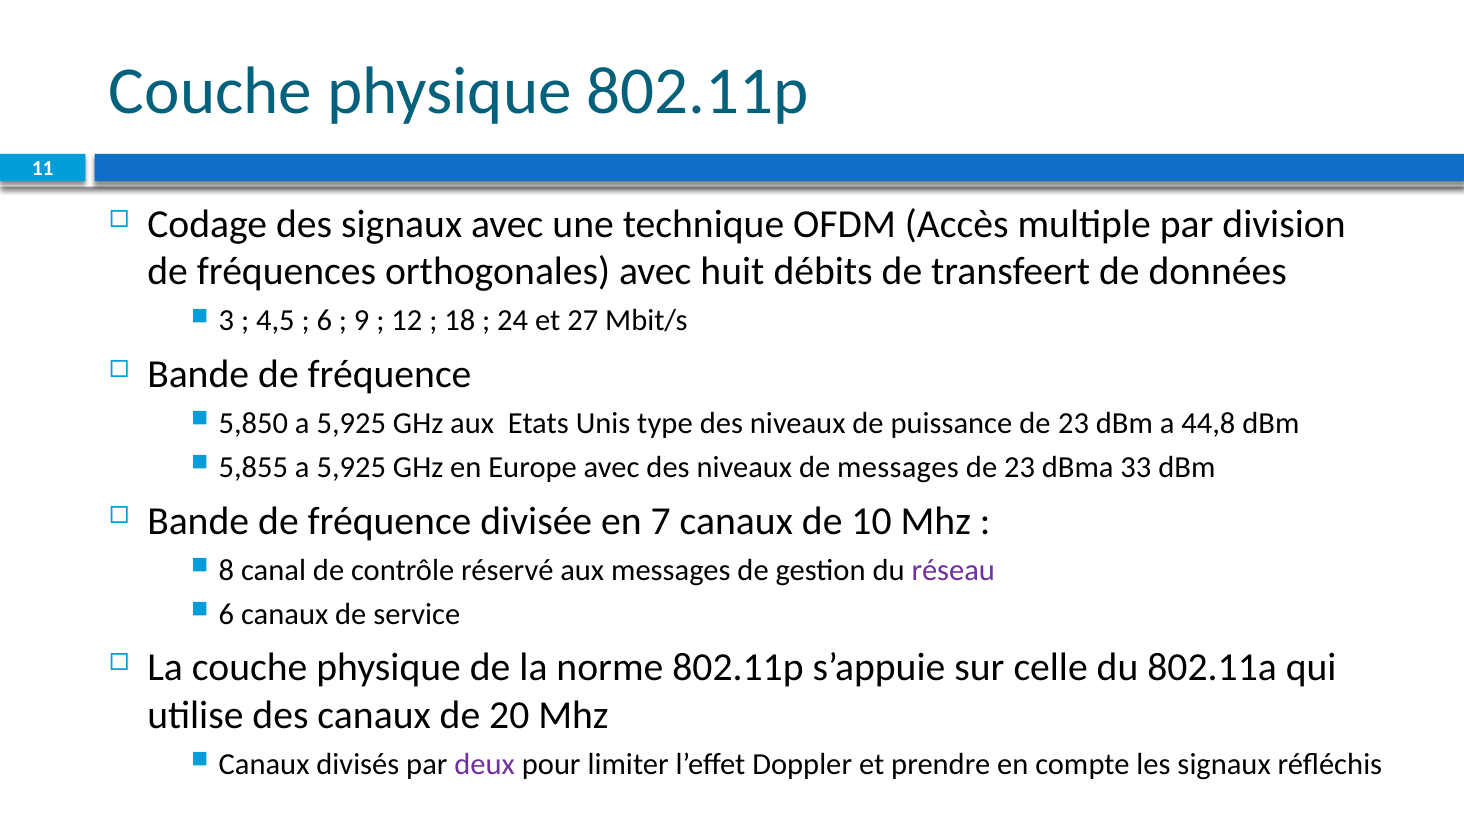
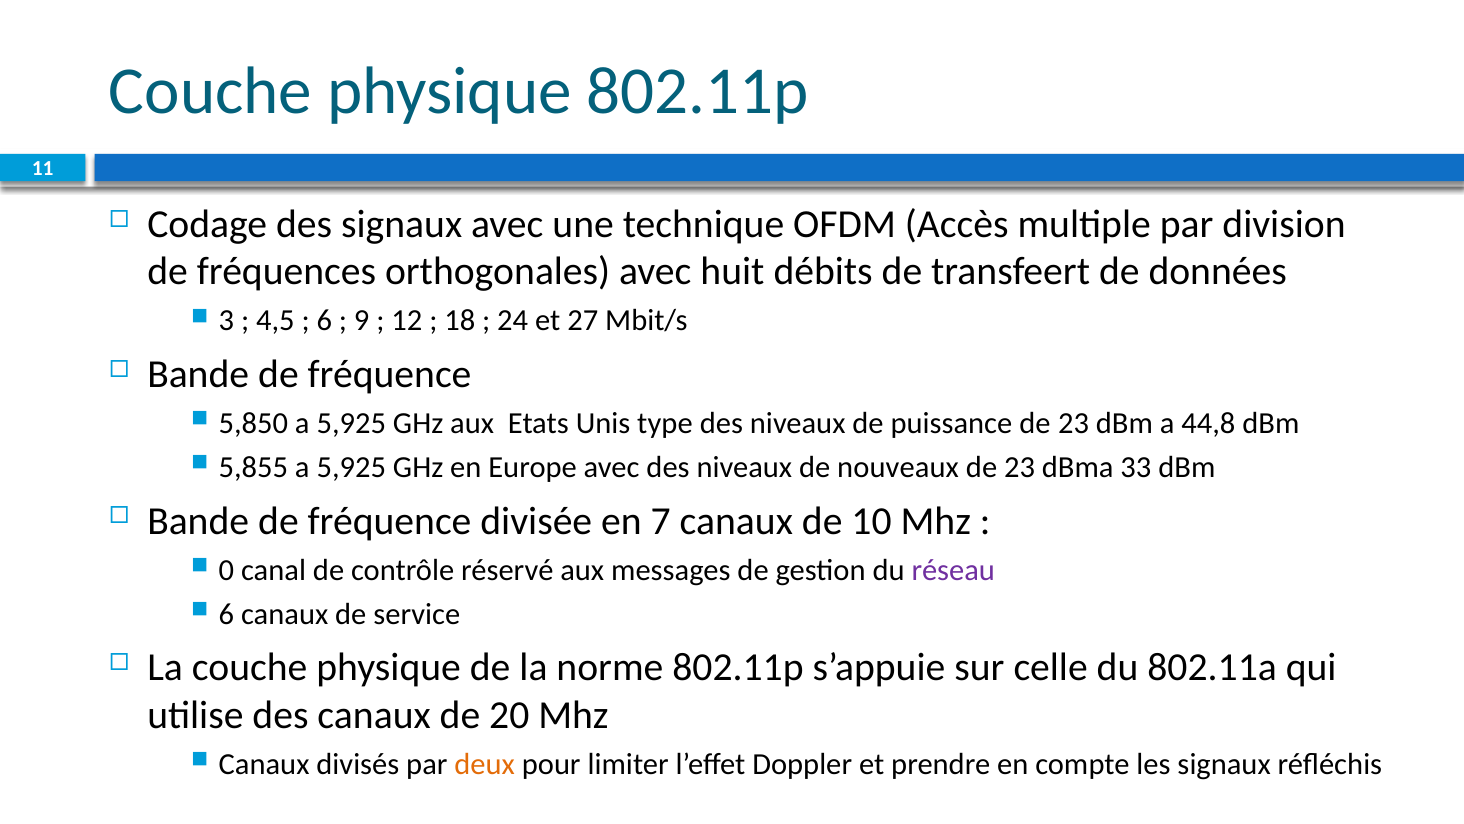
de messages: messages -> nouveaux
8: 8 -> 0
deux colour: purple -> orange
